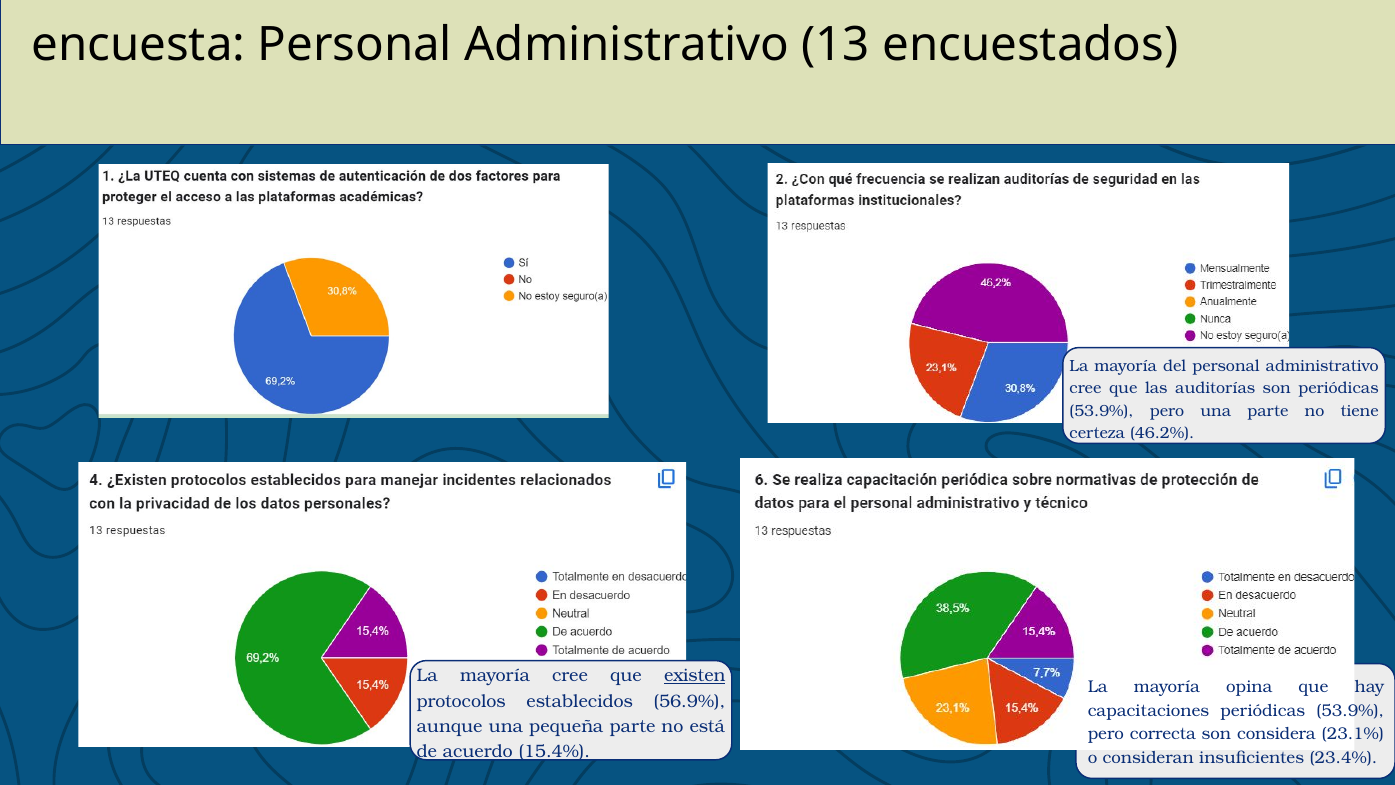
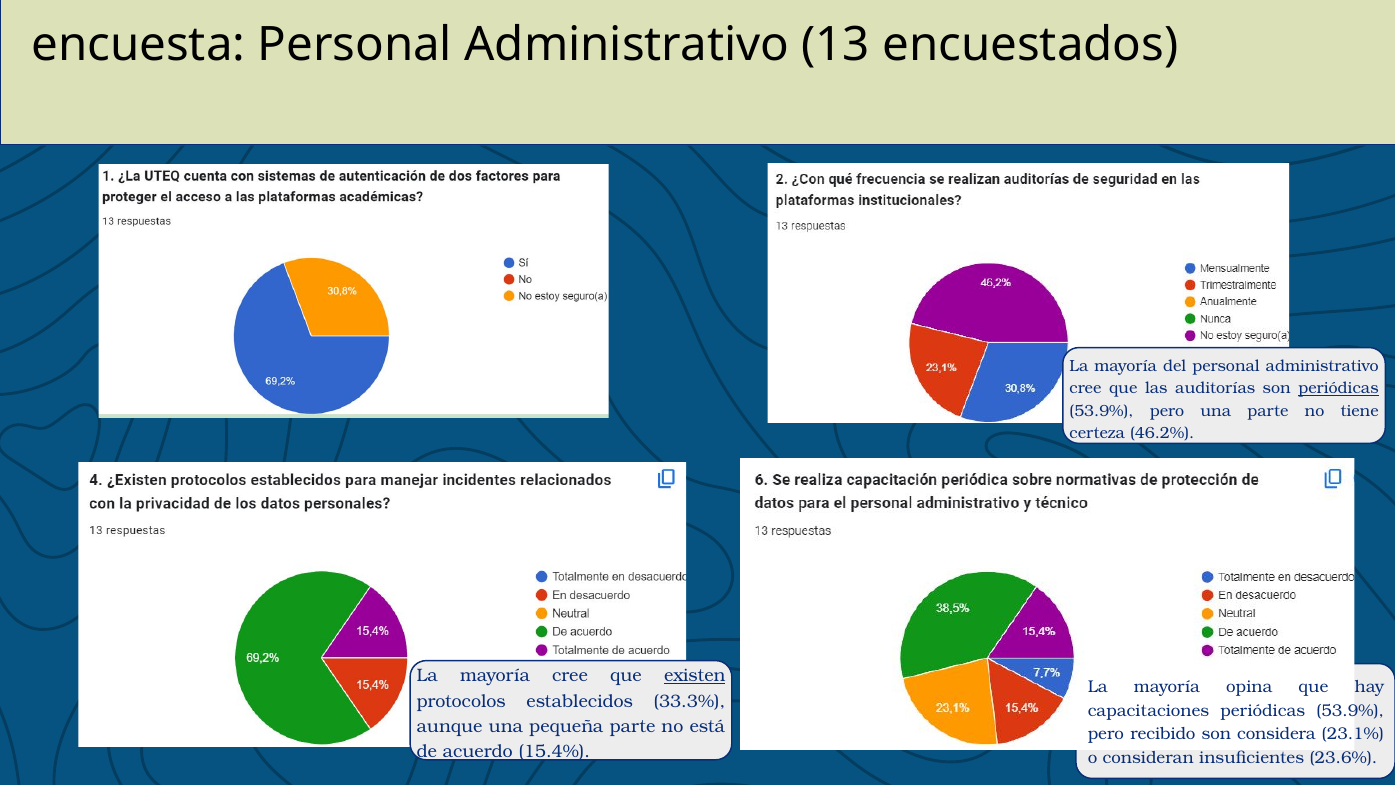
periódicas at (1338, 388) underline: none -> present
56.9%: 56.9% -> 33.3%
correcta: correcta -> recibido
23.4%: 23.4% -> 23.6%
